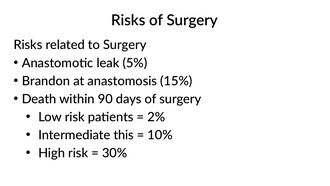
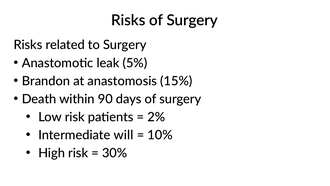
this: this -> will
